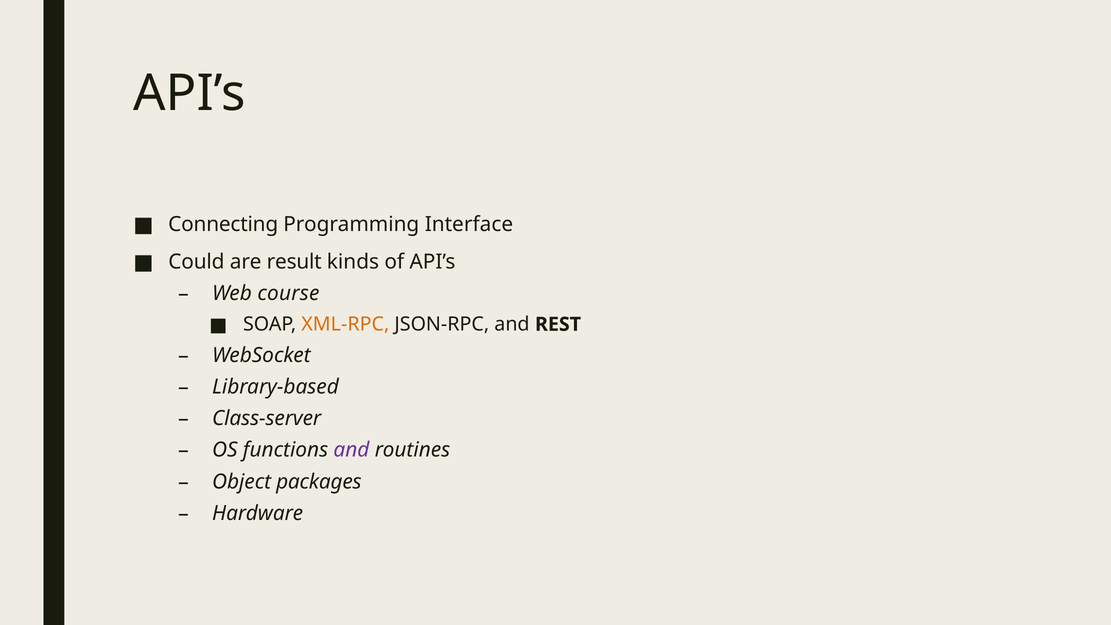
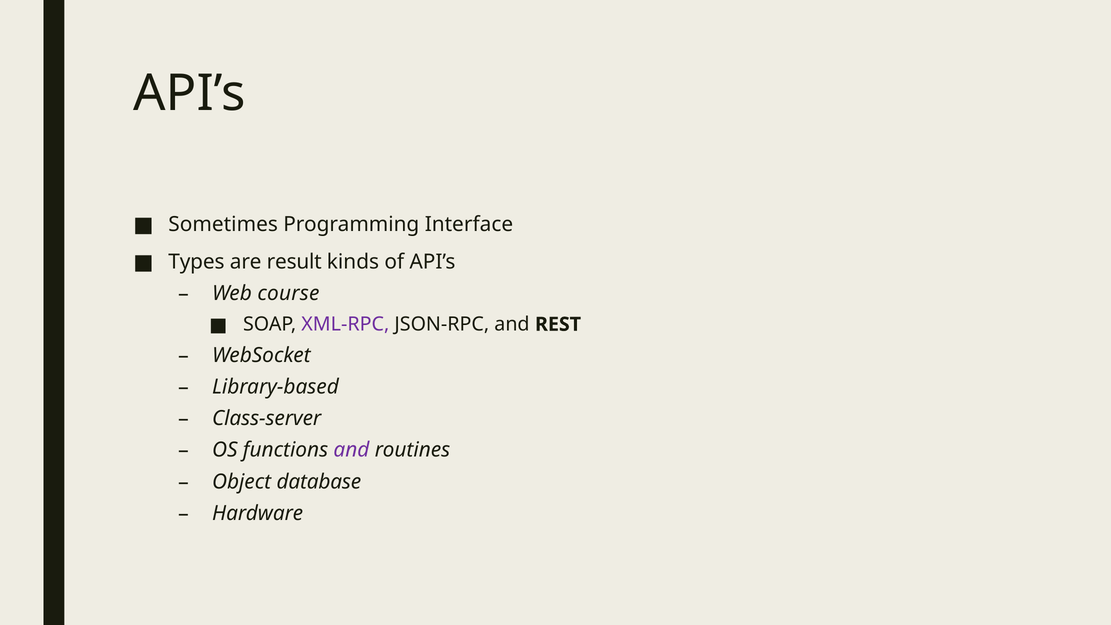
Connecting: Connecting -> Sometimes
Could: Could -> Types
XML-RPC colour: orange -> purple
packages: packages -> database
